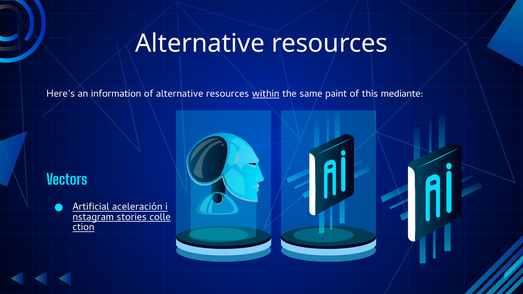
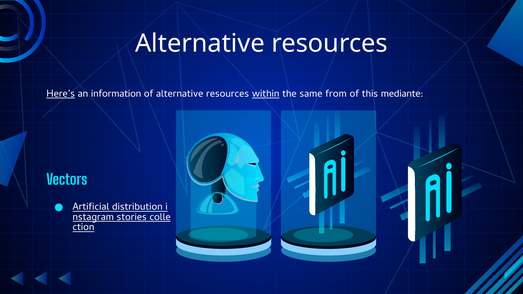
Here’s underline: none -> present
paint: paint -> from
aceleración: aceleración -> distribution
